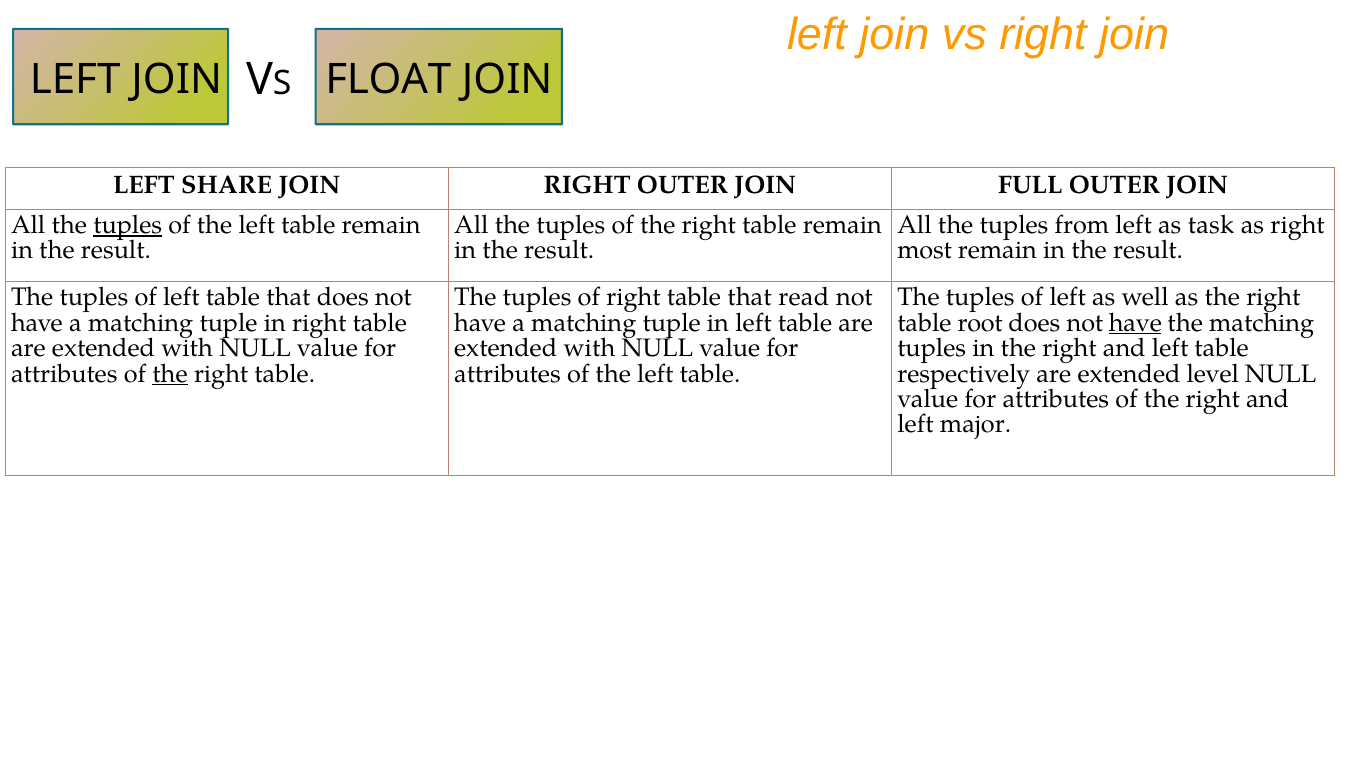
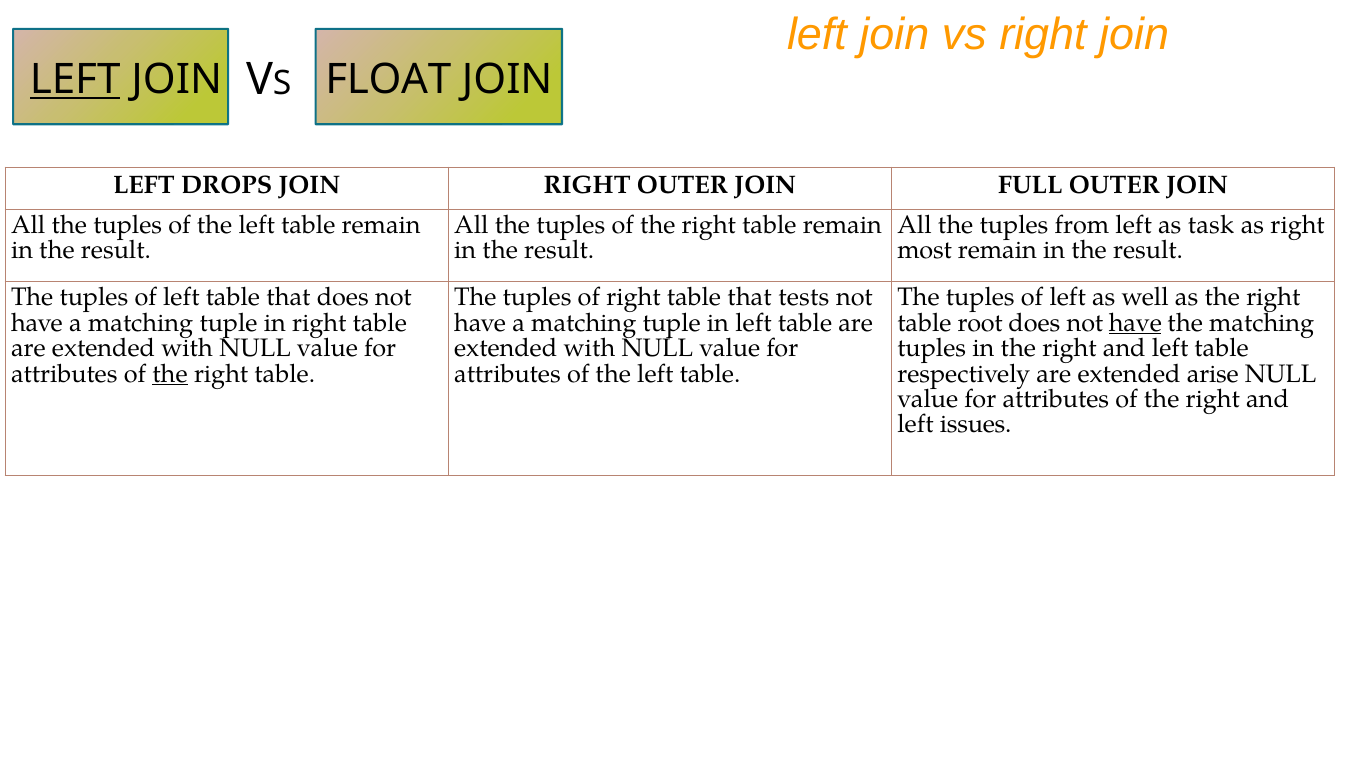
LEFT at (75, 80) underline: none -> present
SHARE: SHARE -> DROPS
tuples at (128, 225) underline: present -> none
read: read -> tests
level: level -> arise
major: major -> issues
